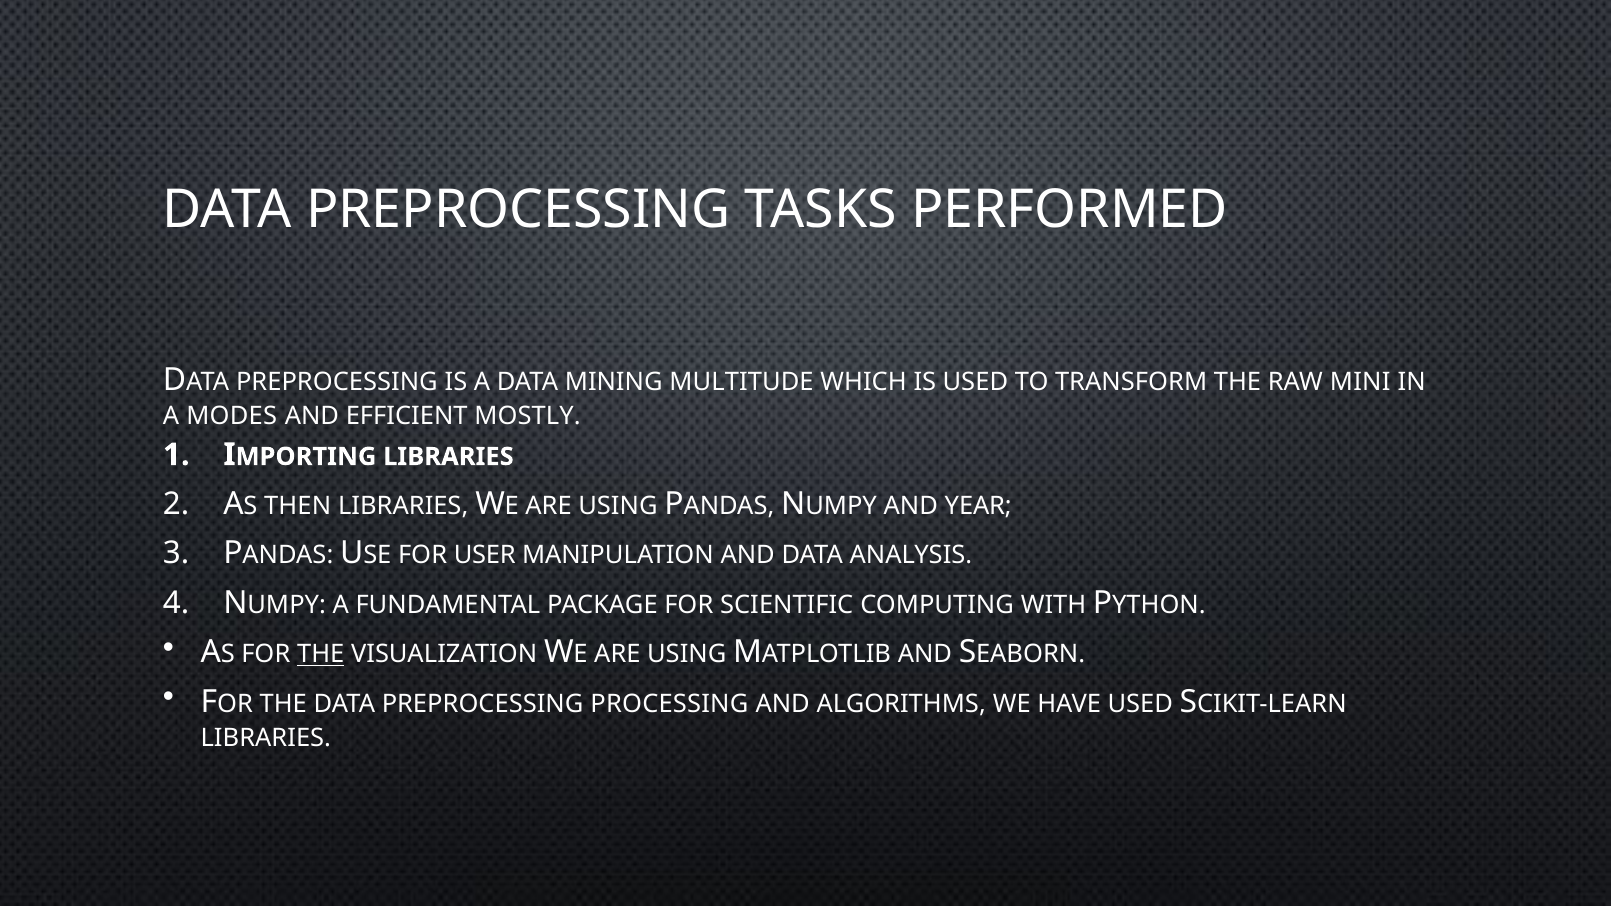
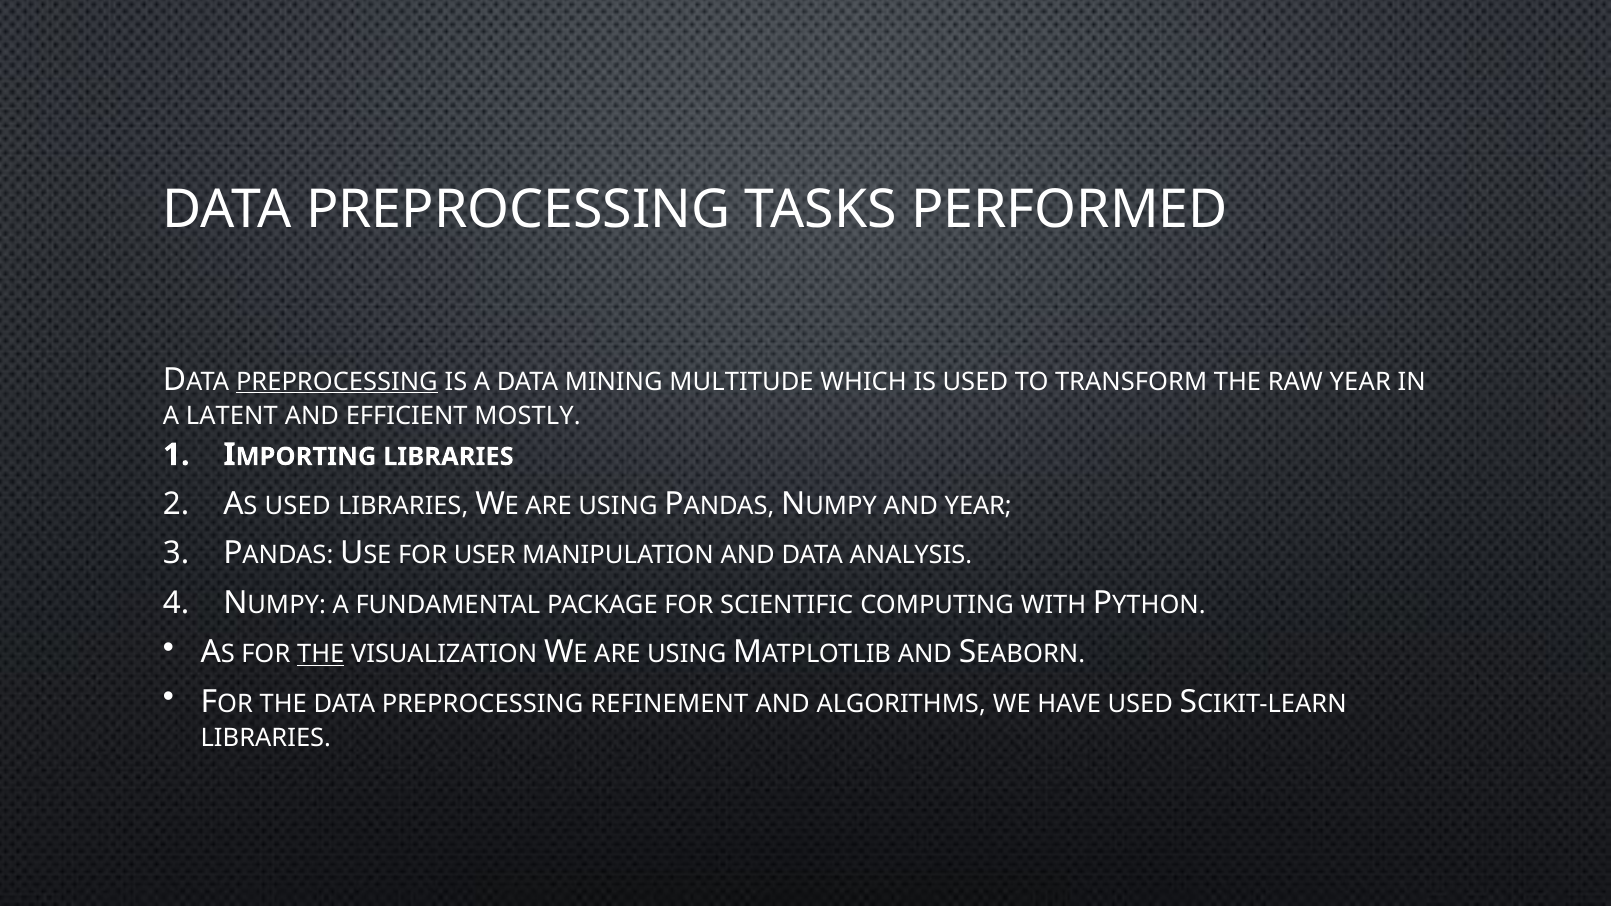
PREPROCESSING at (337, 382) underline: none -> present
RAW MINI: MINI -> YEAR
MODES: MODES -> LATENT
THEN at (298, 506): THEN -> USED
PROCESSING: PROCESSING -> REFINEMENT
